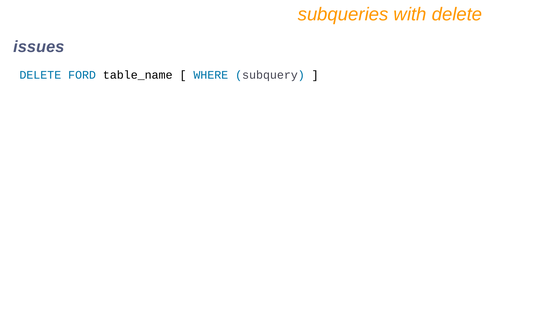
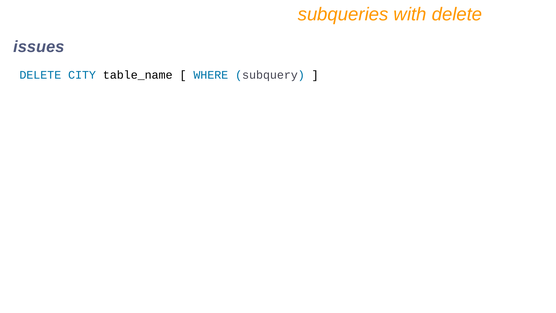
FORD: FORD -> CITY
